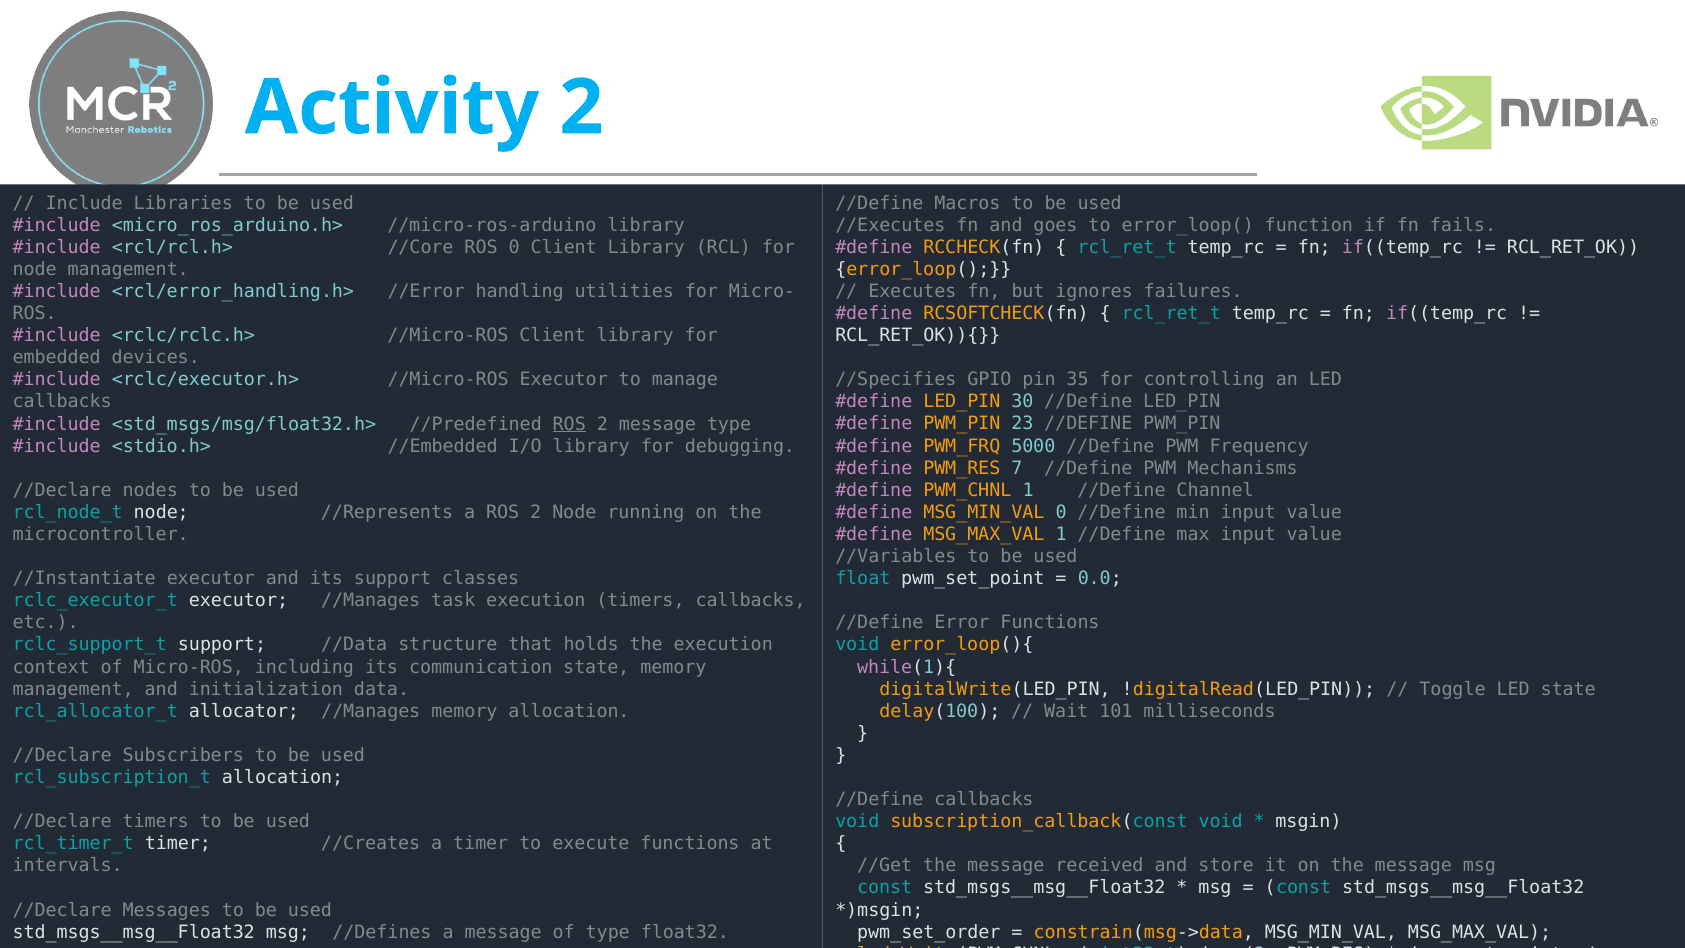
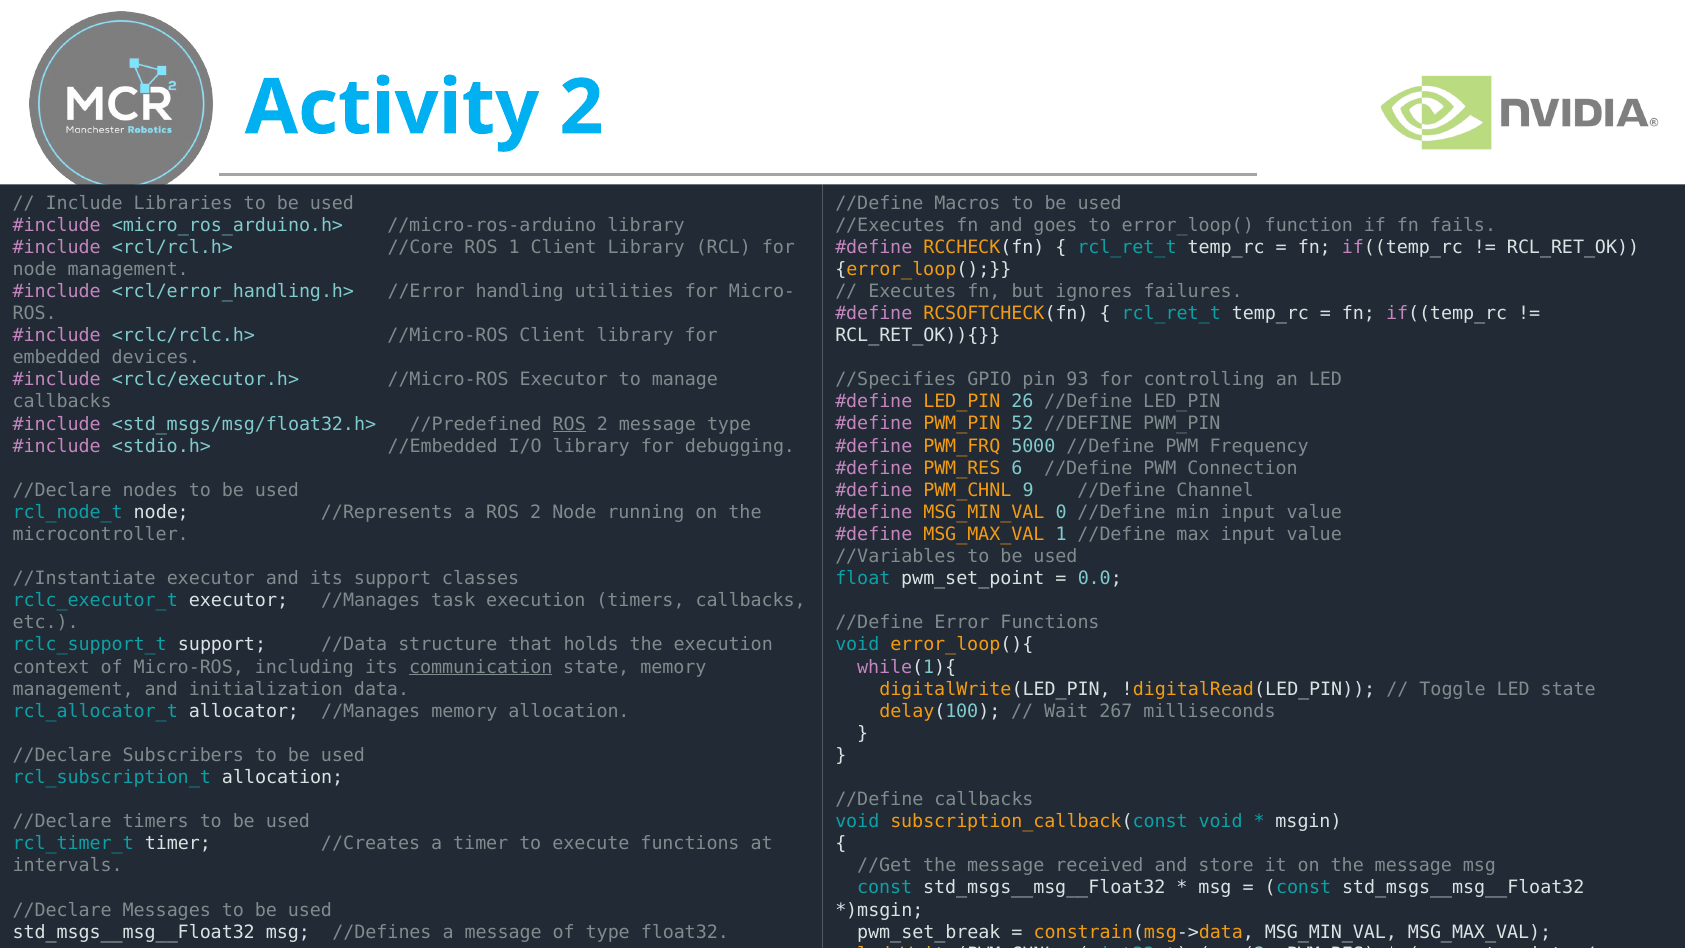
ROS 0: 0 -> 1
35: 35 -> 93
30: 30 -> 26
23: 23 -> 52
7: 7 -> 6
Mechanisms: Mechanisms -> Connection
PWM_CHNL 1: 1 -> 9
communication underline: none -> present
101: 101 -> 267
pwm_set_order: pwm_set_order -> pwm_set_break
